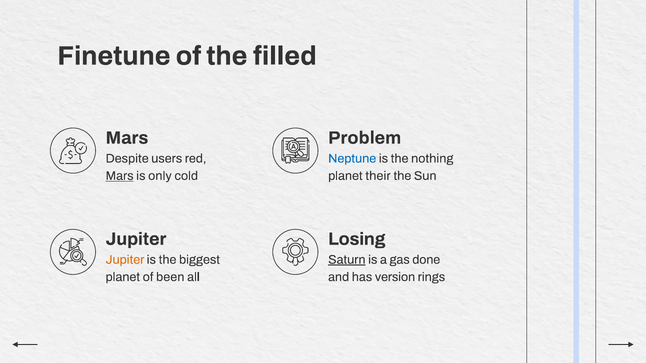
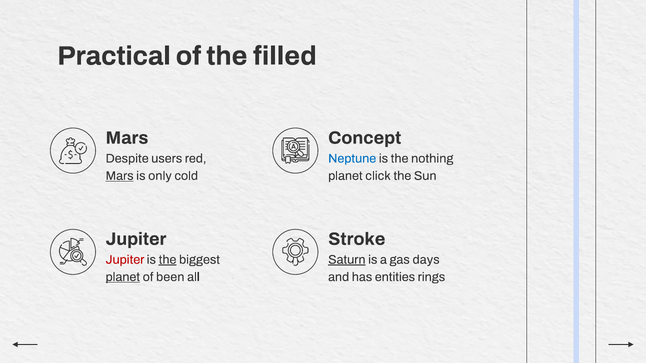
Finetune: Finetune -> Practical
Problem: Problem -> Concept
their: their -> click
Losing: Losing -> Stroke
Jupiter at (125, 260) colour: orange -> red
the at (168, 260) underline: none -> present
done: done -> days
planet at (123, 277) underline: none -> present
version: version -> entities
